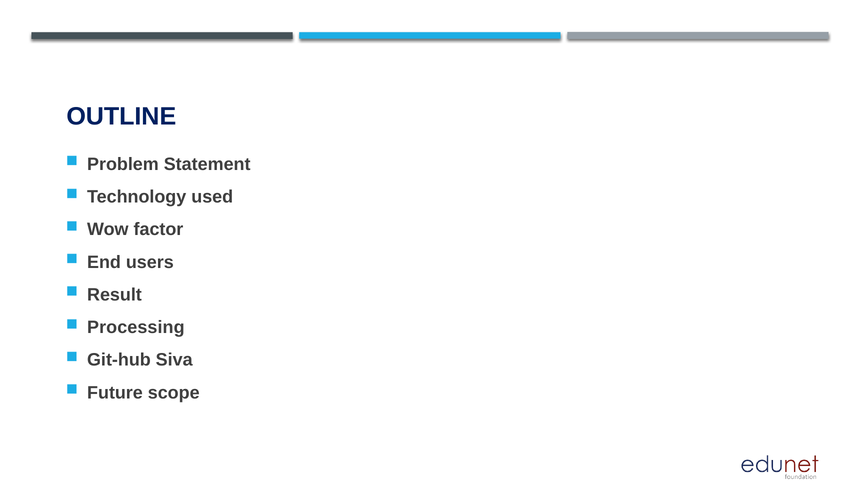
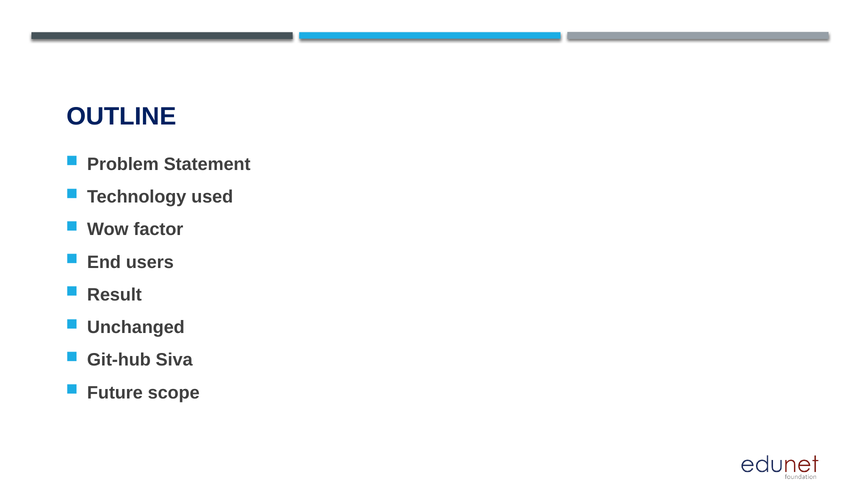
Processing: Processing -> Unchanged
